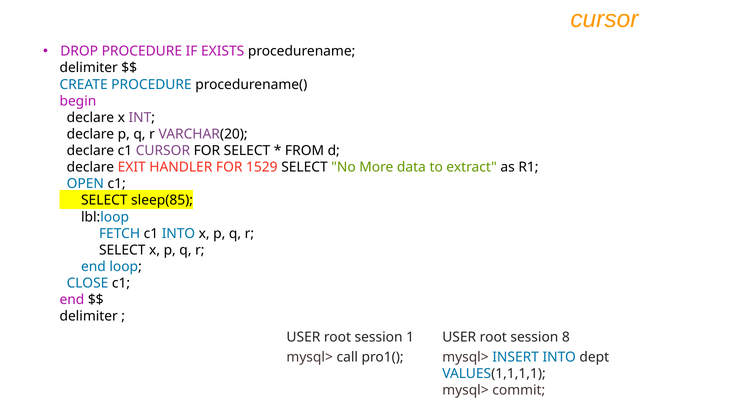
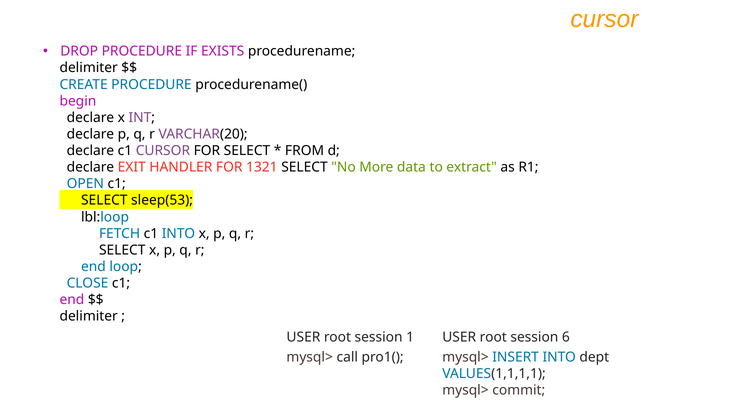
1529: 1529 -> 1321
sleep(85: sleep(85 -> sleep(53
8: 8 -> 6
